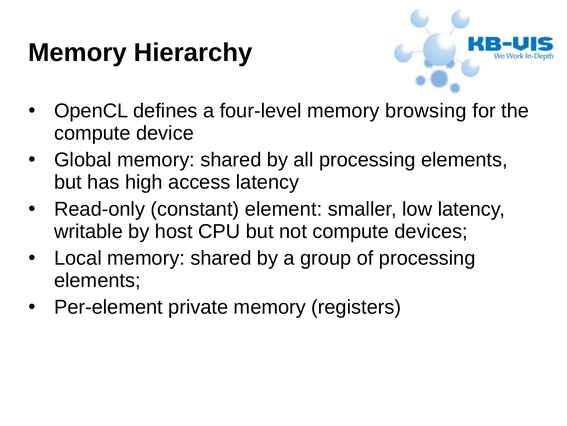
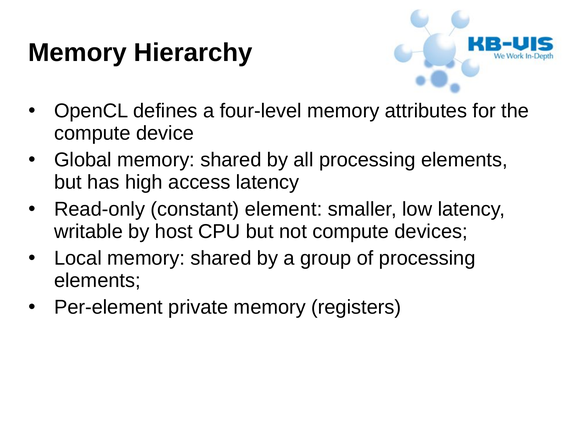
browsing: browsing -> attributes
